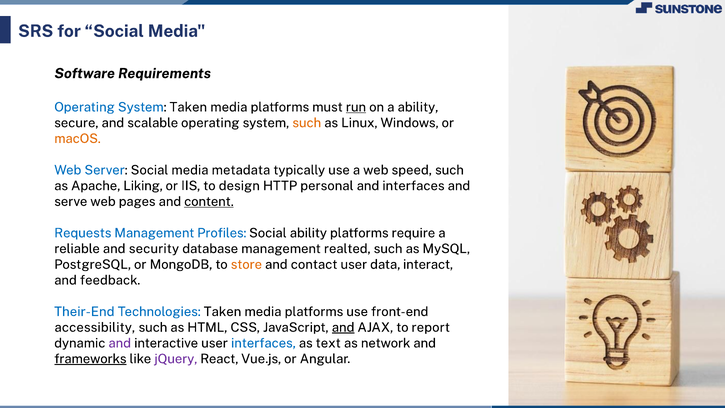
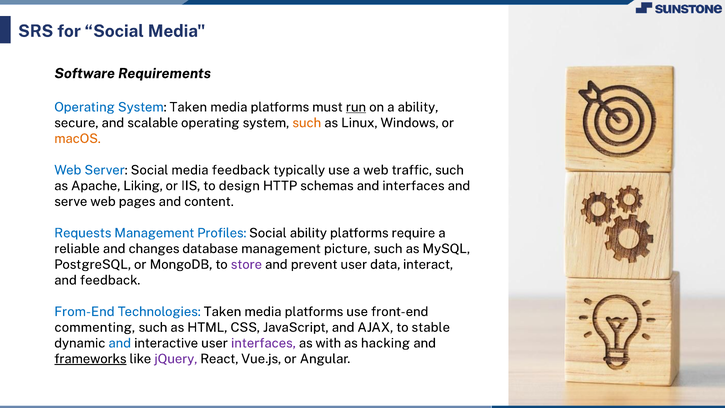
media metadata: metadata -> feedback
speed: speed -> traffic
personal: personal -> schemas
content underline: present -> none
security: security -> changes
realted: realted -> picture
store colour: orange -> purple
contact: contact -> prevent
Their-End: Their-End -> From-End
accessibility: accessibility -> commenting
and at (343, 327) underline: present -> none
report: report -> stable
and at (120, 343) colour: purple -> blue
interfaces at (263, 343) colour: blue -> purple
text: text -> with
network: network -> hacking
